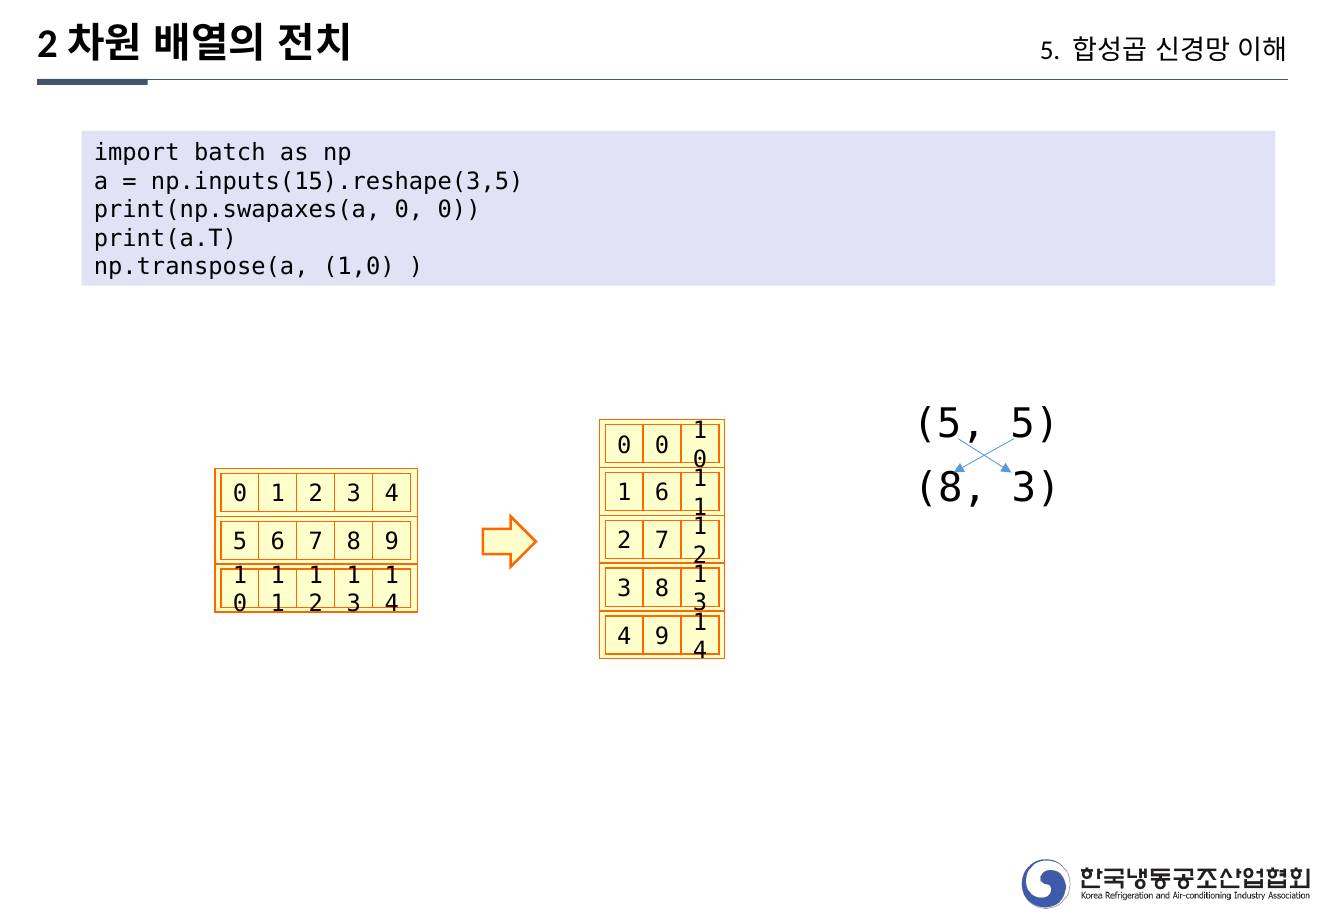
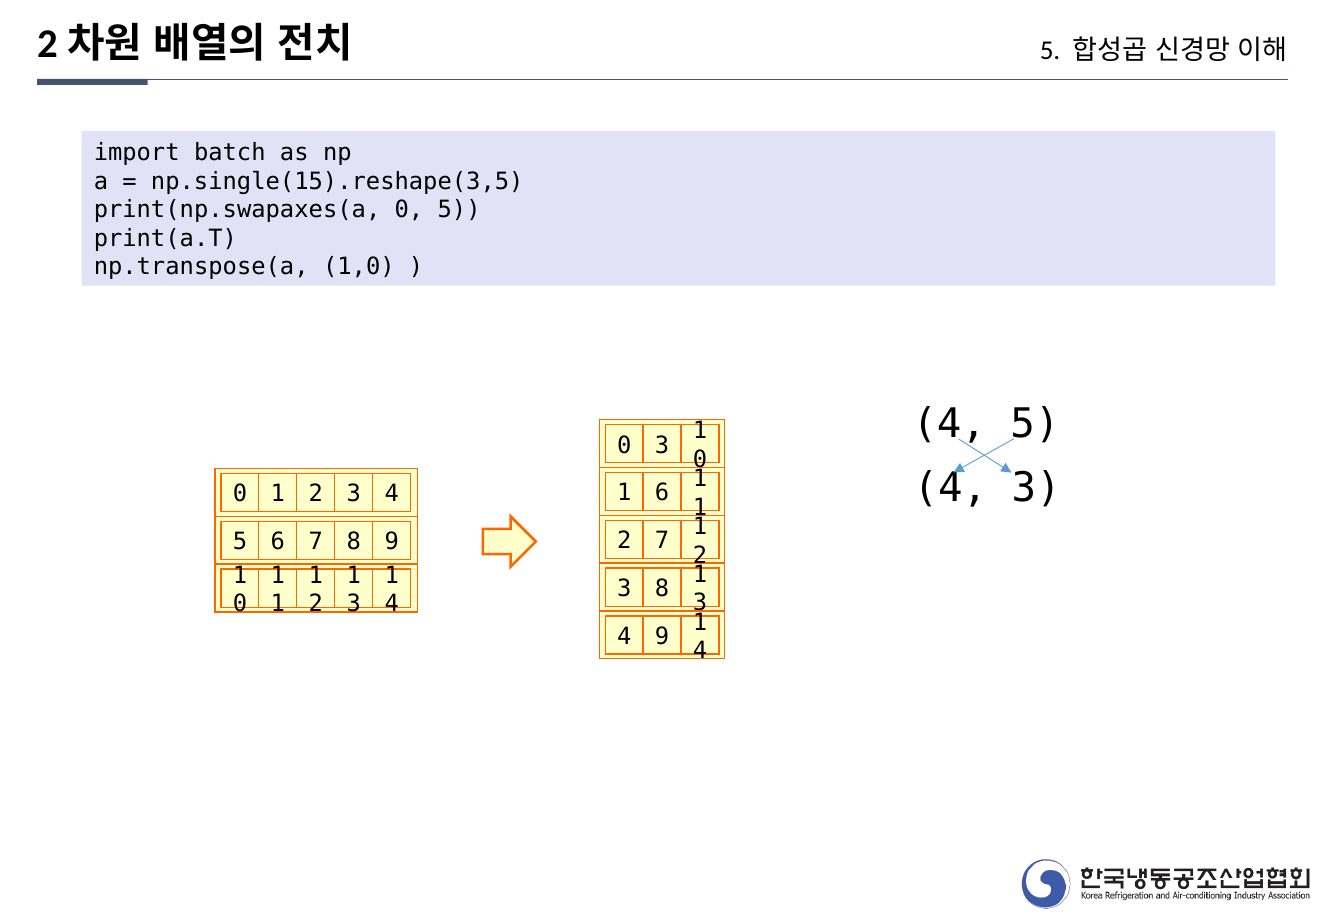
np.inputs(15).reshape(3,5: np.inputs(15).reshape(3,5 -> np.single(15).reshape(3,5
print(np.swapaxes(a 0 0: 0 -> 5
5 at (949, 424): 5 -> 4
0 at (662, 445): 0 -> 3
8 at (950, 488): 8 -> 4
